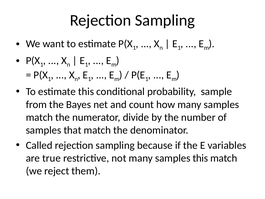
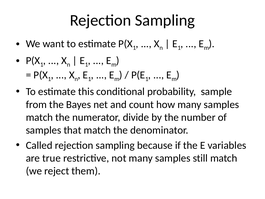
samples this: this -> still
